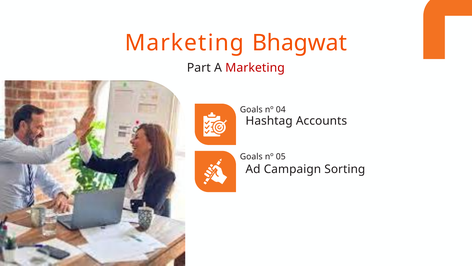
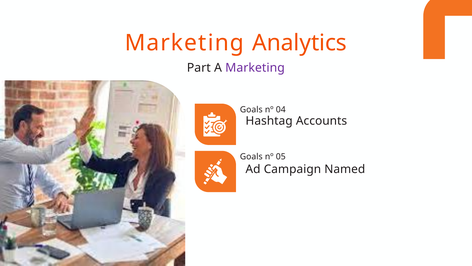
Bhagwat: Bhagwat -> Analytics
Marketing at (255, 68) colour: red -> purple
Sorting: Sorting -> Named
